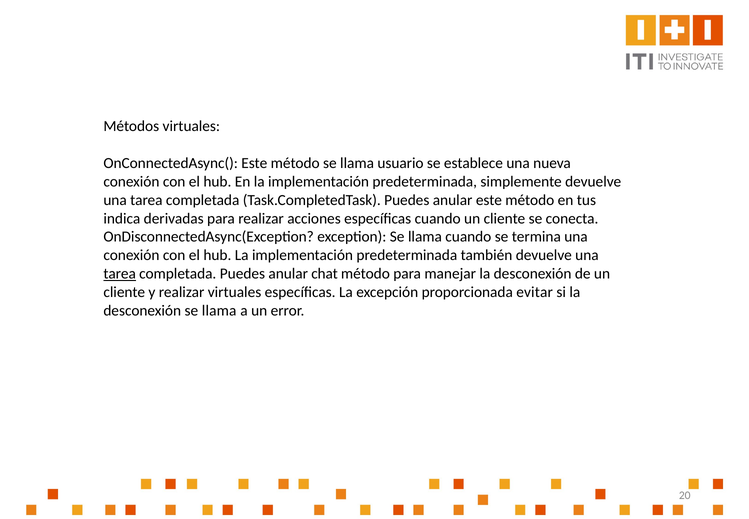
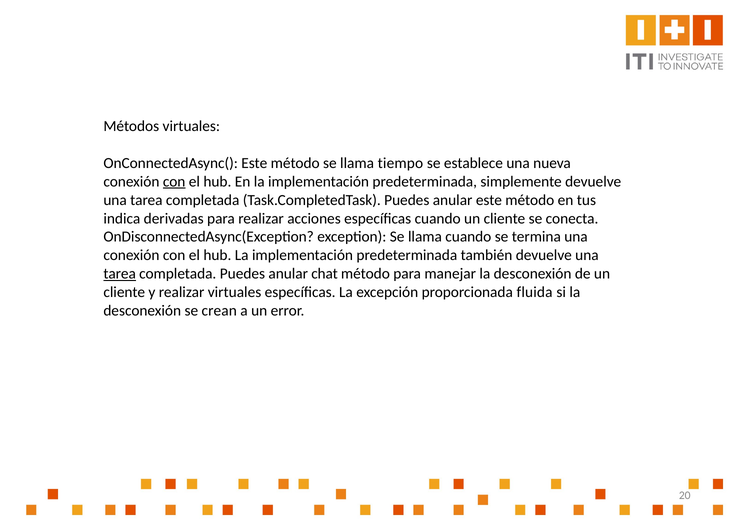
usuario: usuario -> tiempo
con at (174, 181) underline: none -> present
evitar: evitar -> fluida
desconexión se llama: llama -> crean
